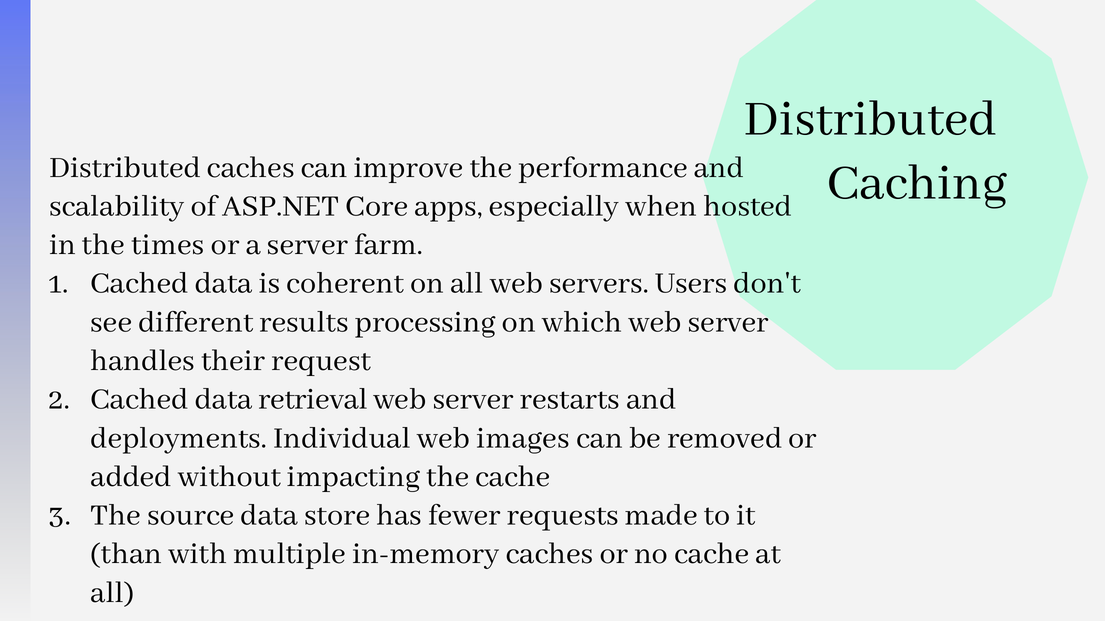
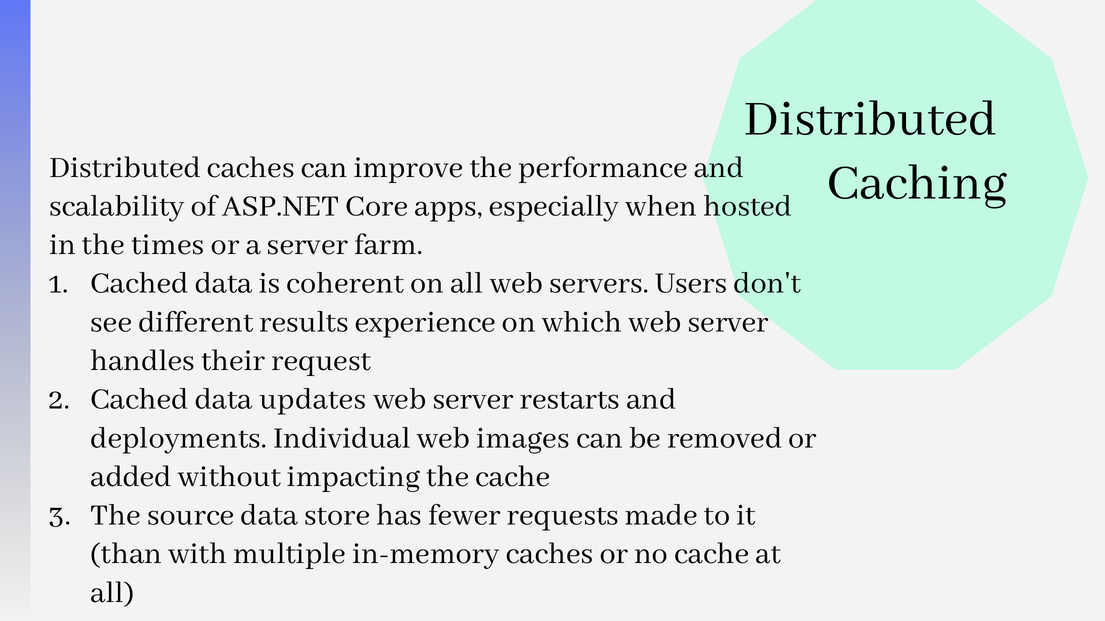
processing: processing -> experience
retrieval: retrieval -> updates
